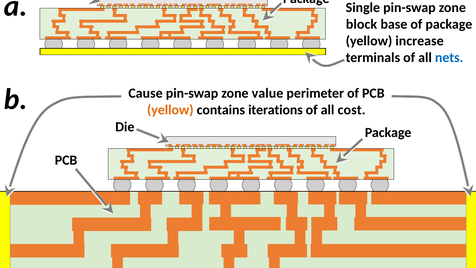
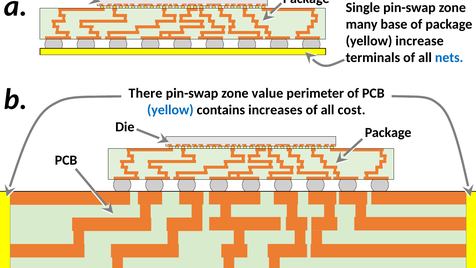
block: block -> many
Cause: Cause -> There
yellow at (170, 110) colour: orange -> blue
iterations: iterations -> increases
